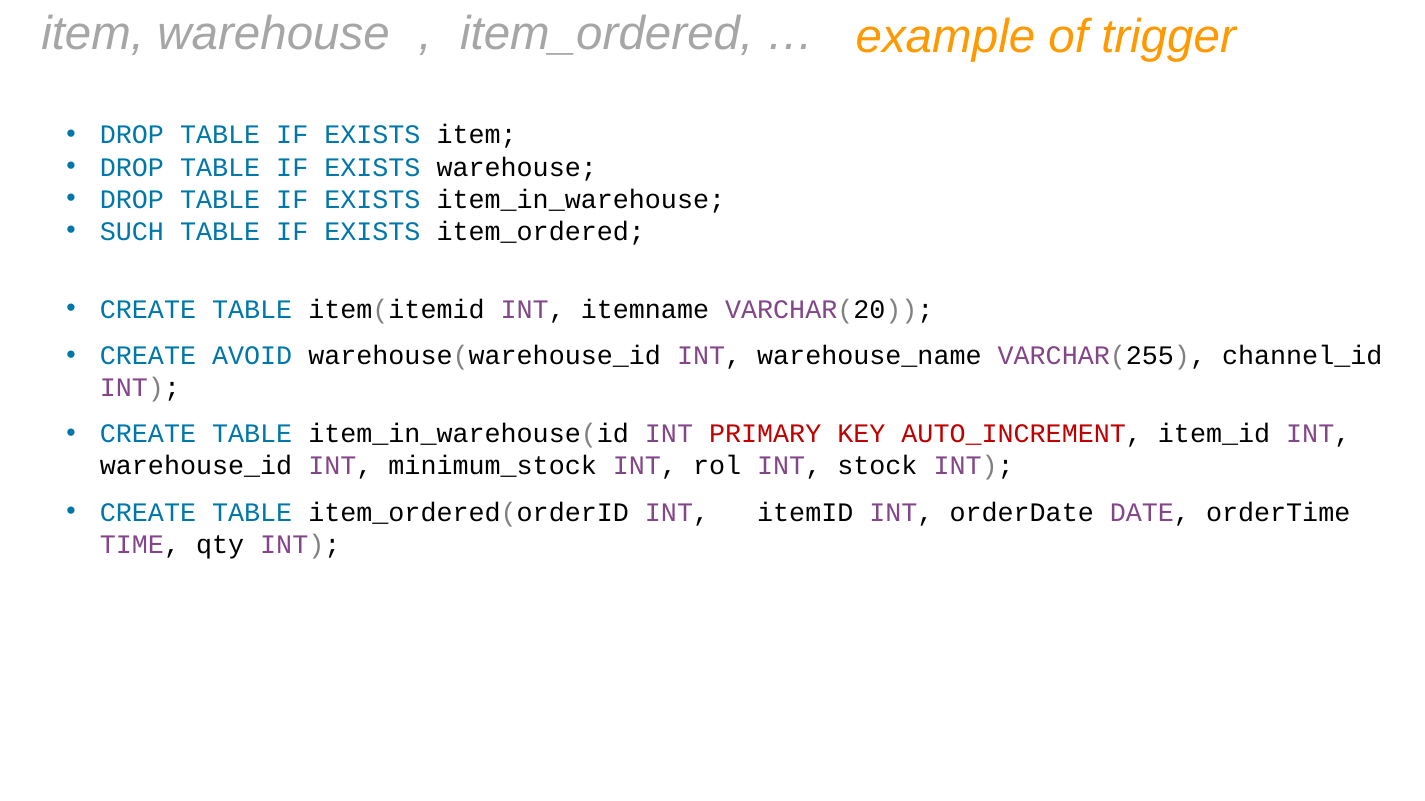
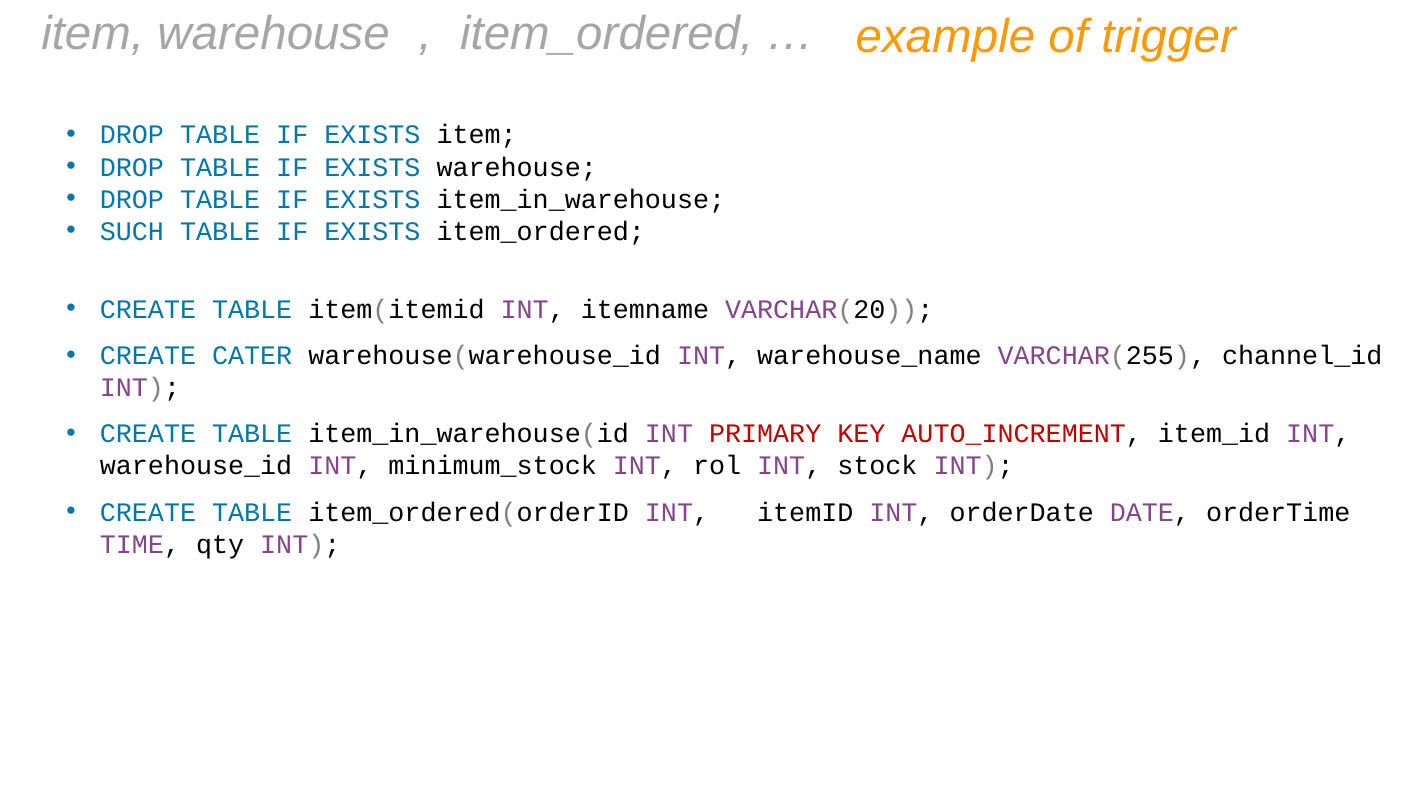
AVOID: AVOID -> CATER
